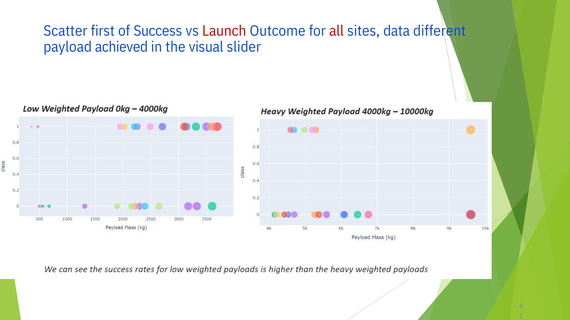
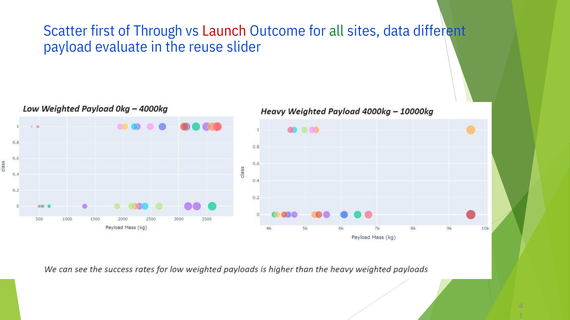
Success: Success -> Through
all colour: red -> green
achieved: achieved -> evaluate
visual: visual -> reuse
